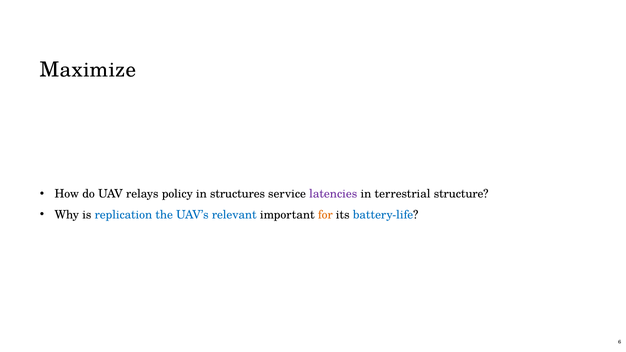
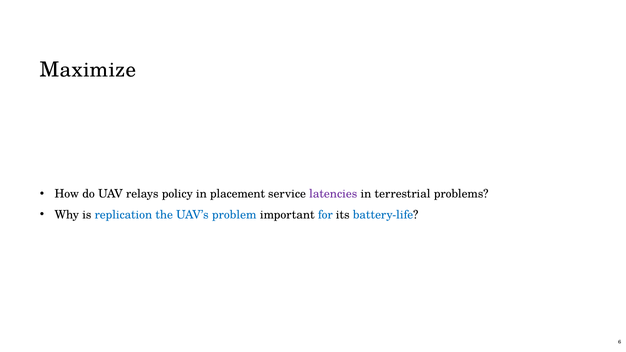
structures: structures -> placement
structure: structure -> problems
relevant: relevant -> problem
for colour: orange -> blue
